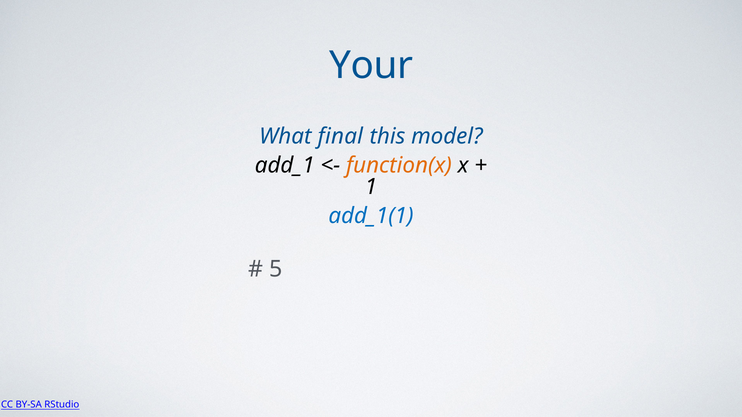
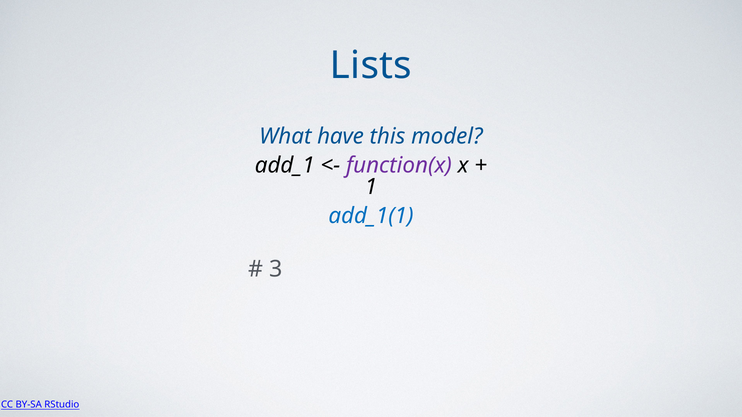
Your: Your -> Lists
final: final -> have
function(x colour: orange -> purple
5: 5 -> 3
